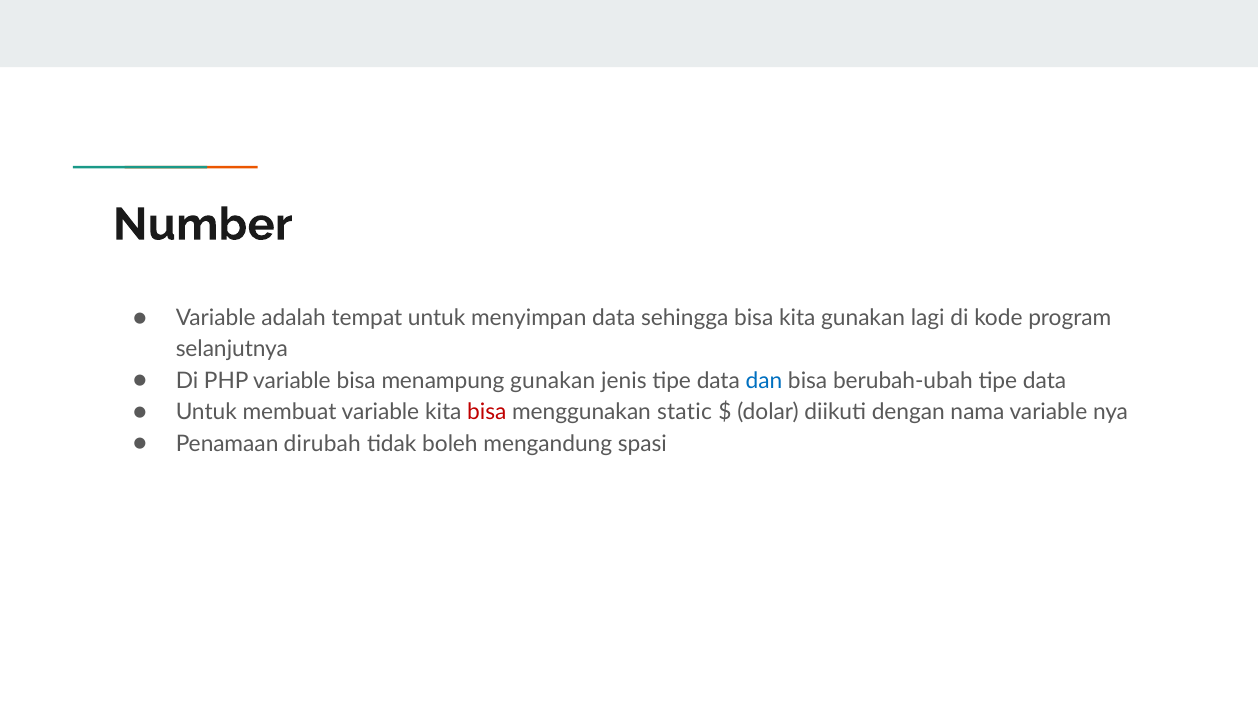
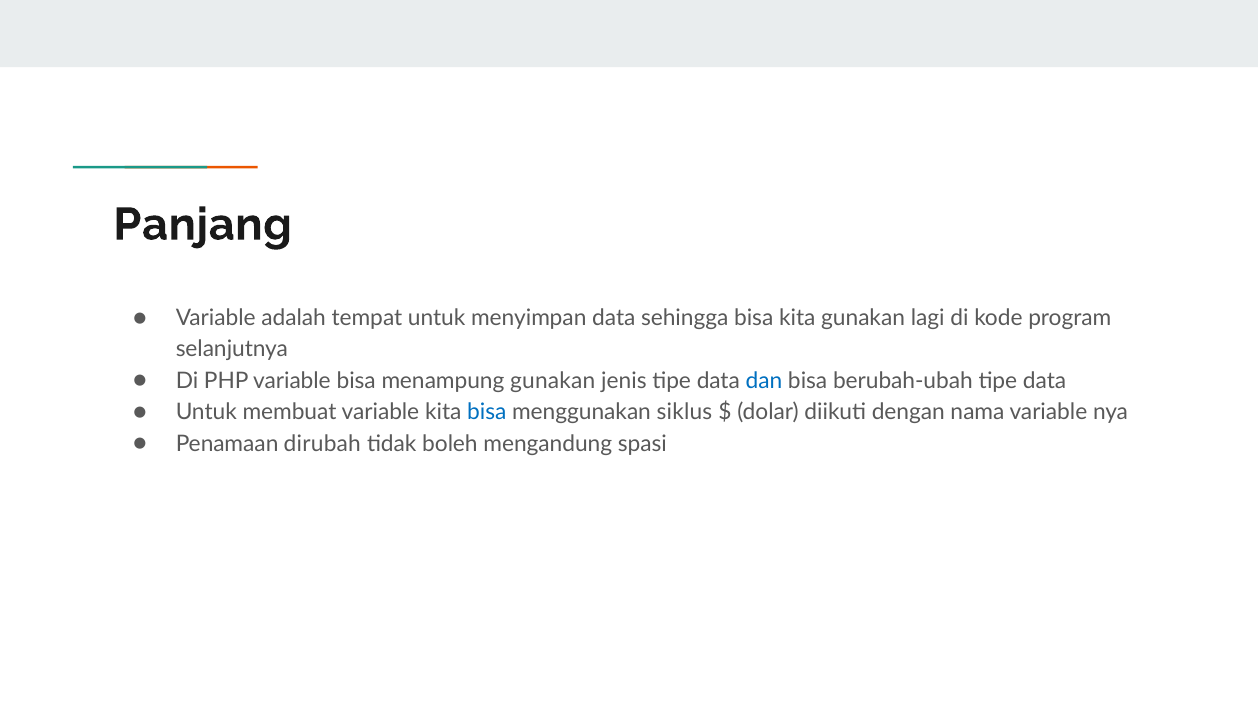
Number: Number -> Panjang
bisa at (487, 412) colour: red -> blue
static: static -> siklus
